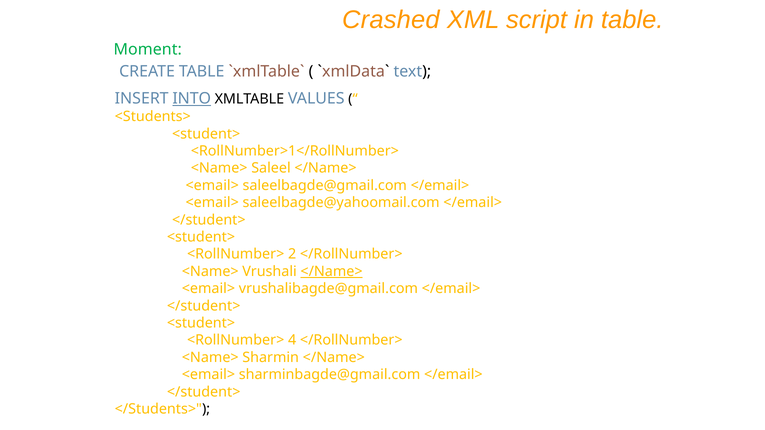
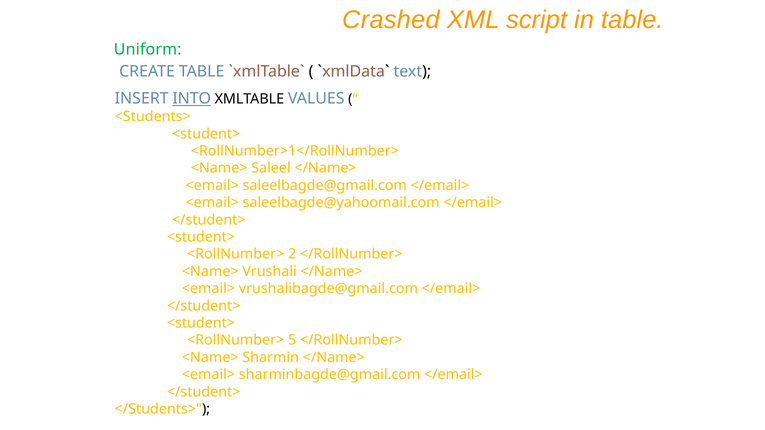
Moment: Moment -> Uniform
</Name> at (332, 272) underline: present -> none
4: 4 -> 5
